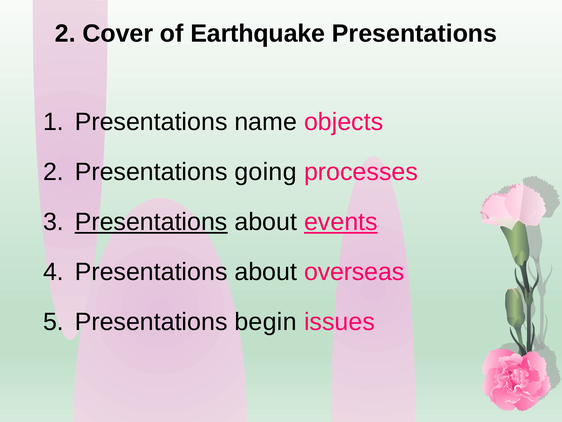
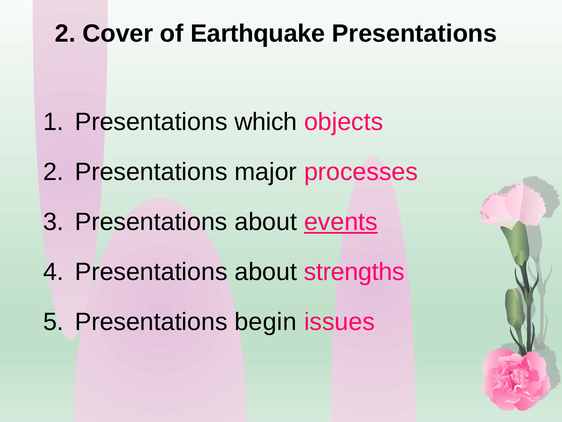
name: name -> which
going: going -> major
Presentations at (151, 222) underline: present -> none
overseas: overseas -> strengths
